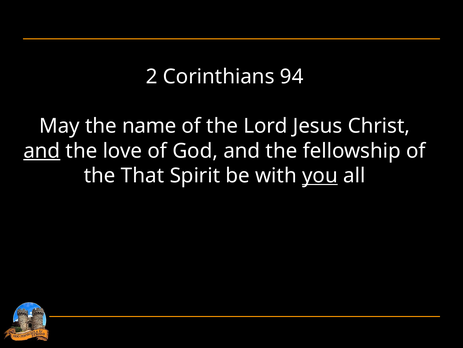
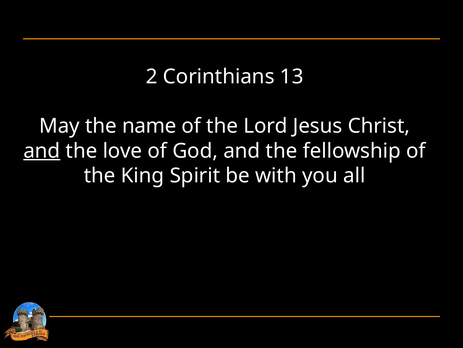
94: 94 -> 13
That: That -> King
you underline: present -> none
